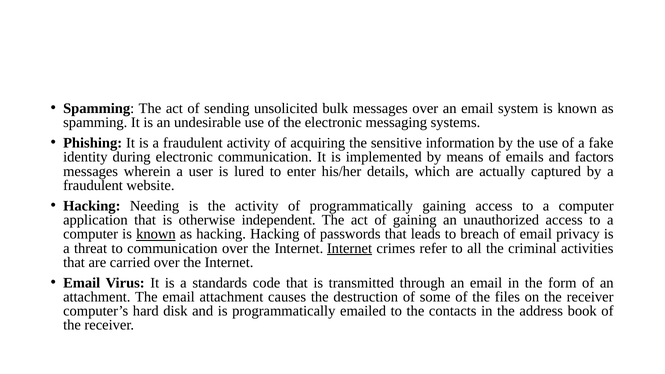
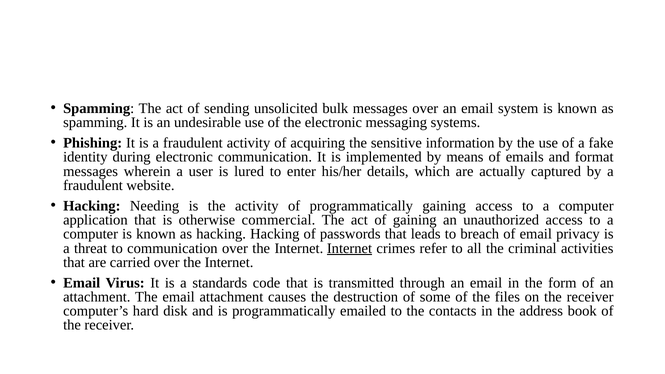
factors: factors -> format
independent: independent -> commercial
known at (156, 234) underline: present -> none
